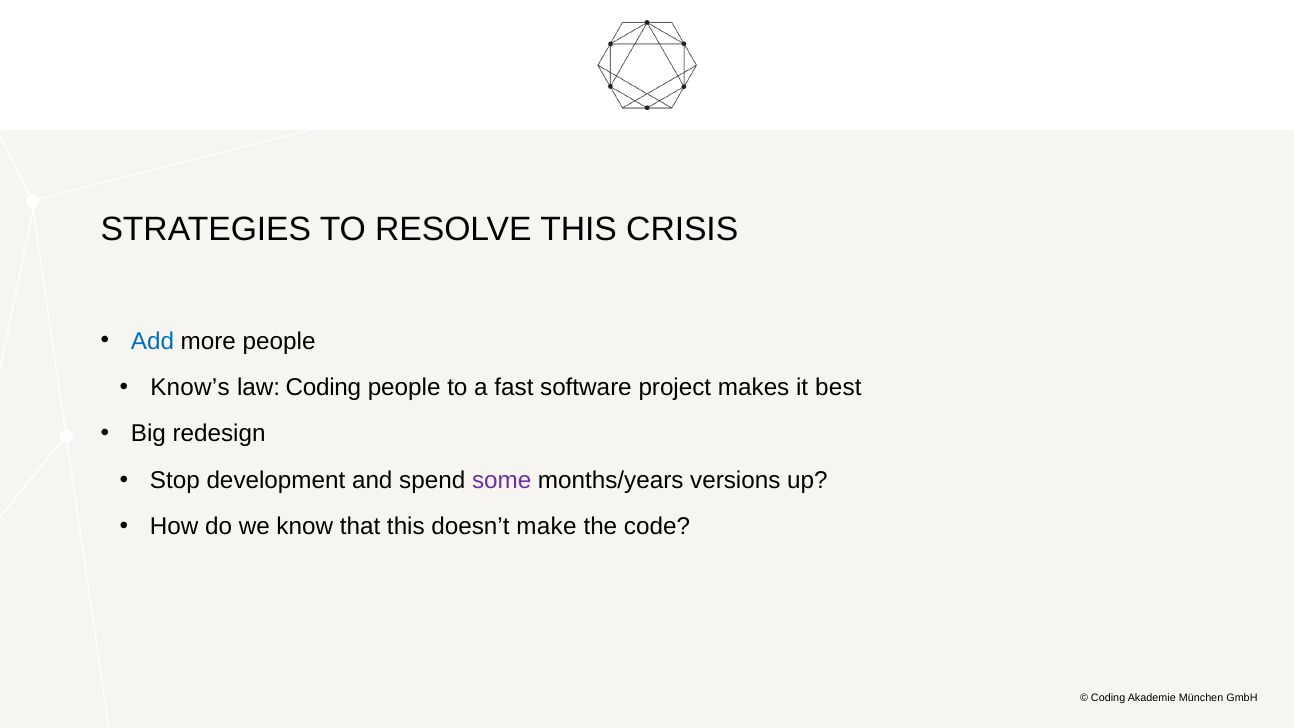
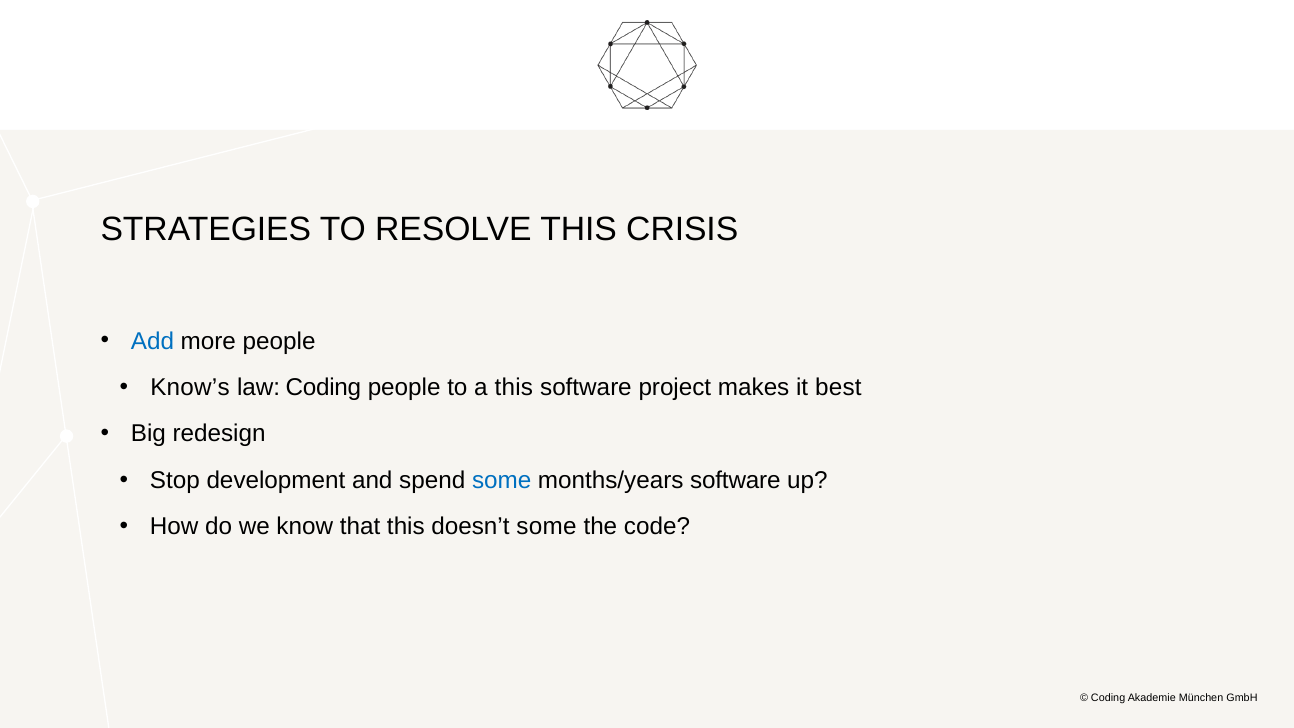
a fast: fast -> this
some at (502, 480) colour: purple -> blue
months/years versions: versions -> software
doesn’t make: make -> some
